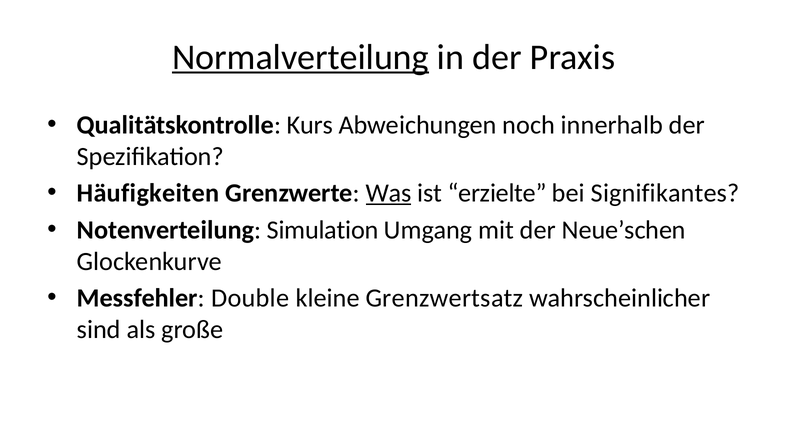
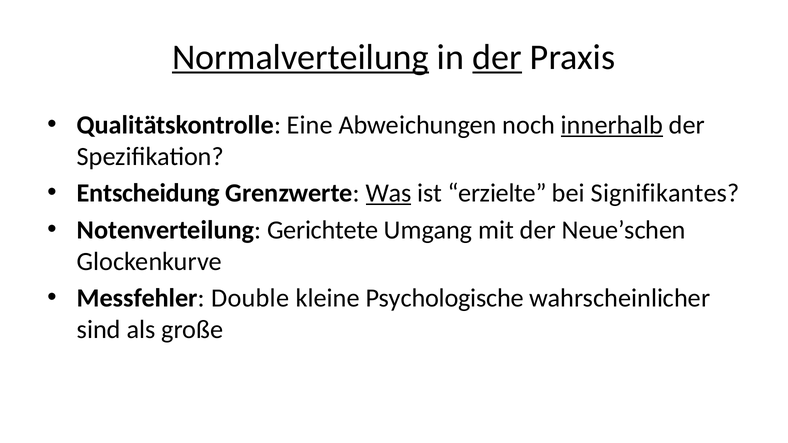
der at (497, 57) underline: none -> present
Kurs: Kurs -> Eine
innerhalb underline: none -> present
Häufigkeiten: Häufigkeiten -> Entscheidung
Simulation: Simulation -> Gerichtete
Grenzwertsatz: Grenzwertsatz -> Psychologische
